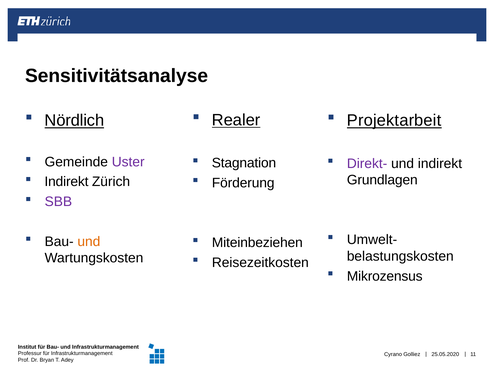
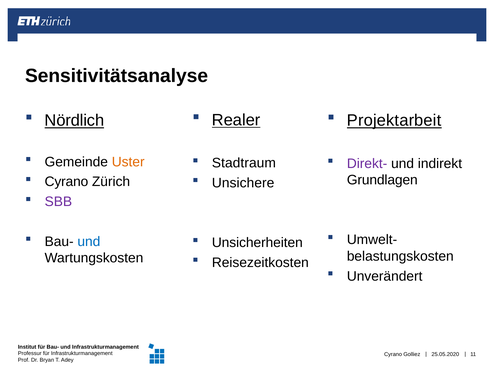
Uster colour: purple -> orange
Stagnation: Stagnation -> Stadtraum
Indirekt at (66, 182): Indirekt -> Cyrano
Förderung: Förderung -> Unsichere
und at (89, 241) colour: orange -> blue
Miteinbeziehen: Miteinbeziehen -> Unsicherheiten
Mikrozensus: Mikrozensus -> Unverändert
